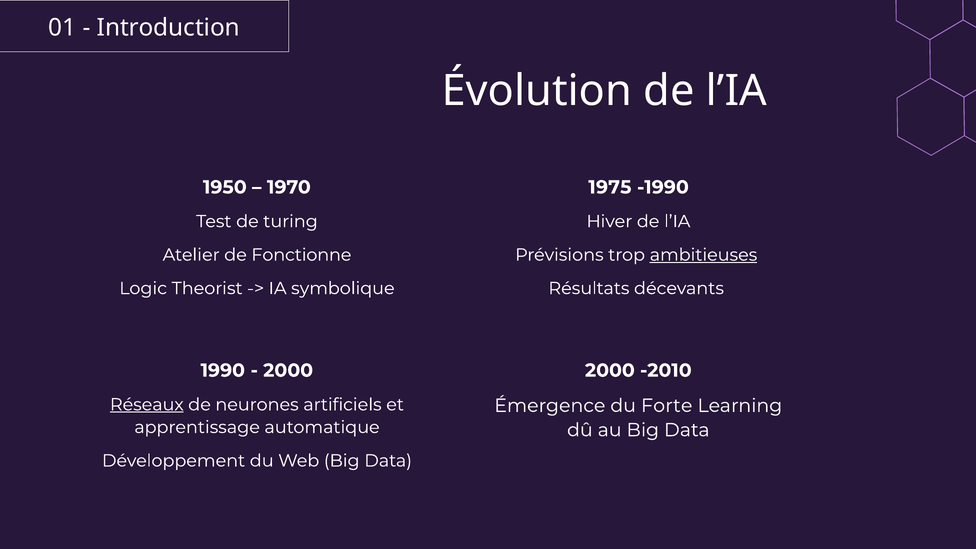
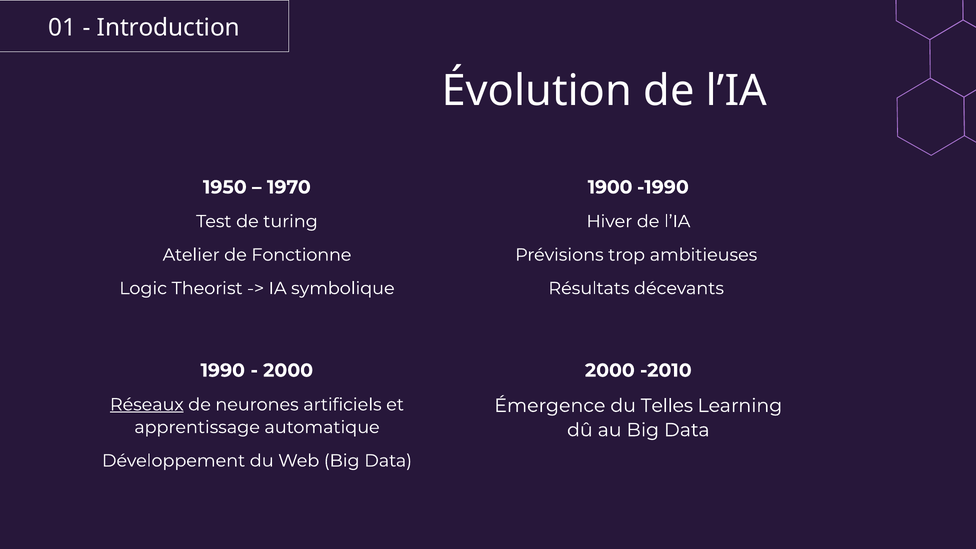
1975: 1975 -> 1900
ambitieuses underline: present -> none
Forte: Forte -> Telles
